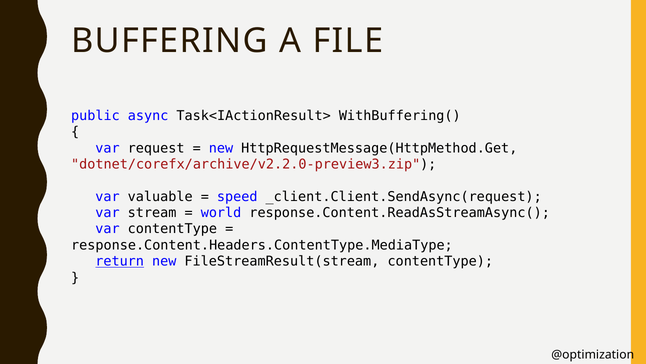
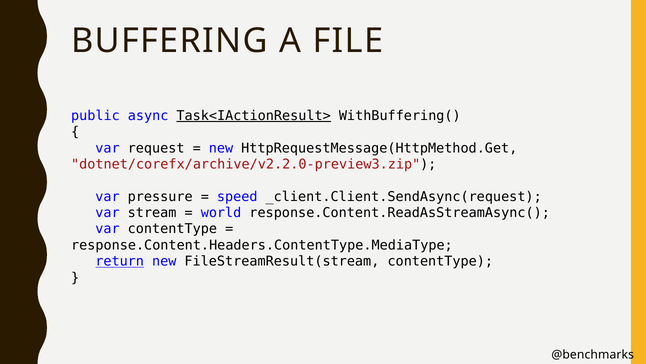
Task<IActionResult> underline: none -> present
valuable: valuable -> pressure
@optimization: @optimization -> @benchmarks
